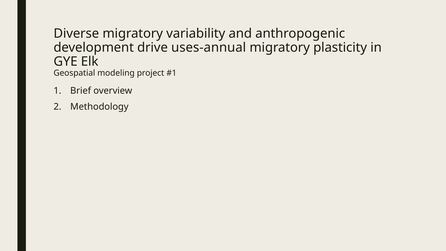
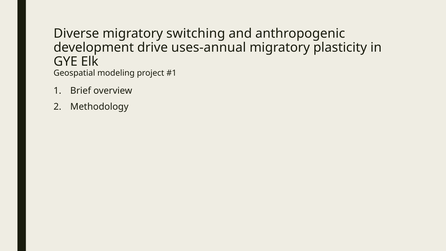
variability: variability -> switching
